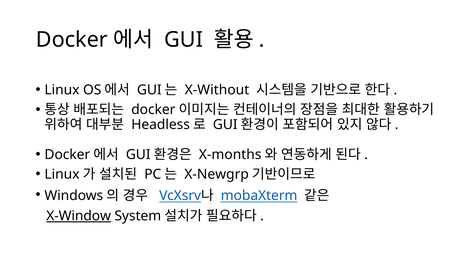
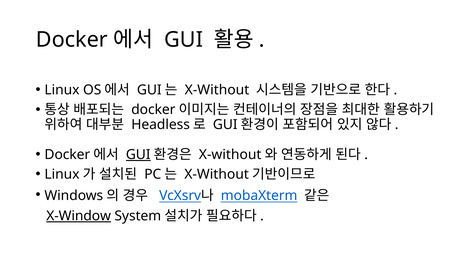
GUI at (138, 154) underline: none -> present
X-months at (230, 154): X-months -> X-without
X-Newgrp at (217, 174): X-Newgrp -> X-Without
